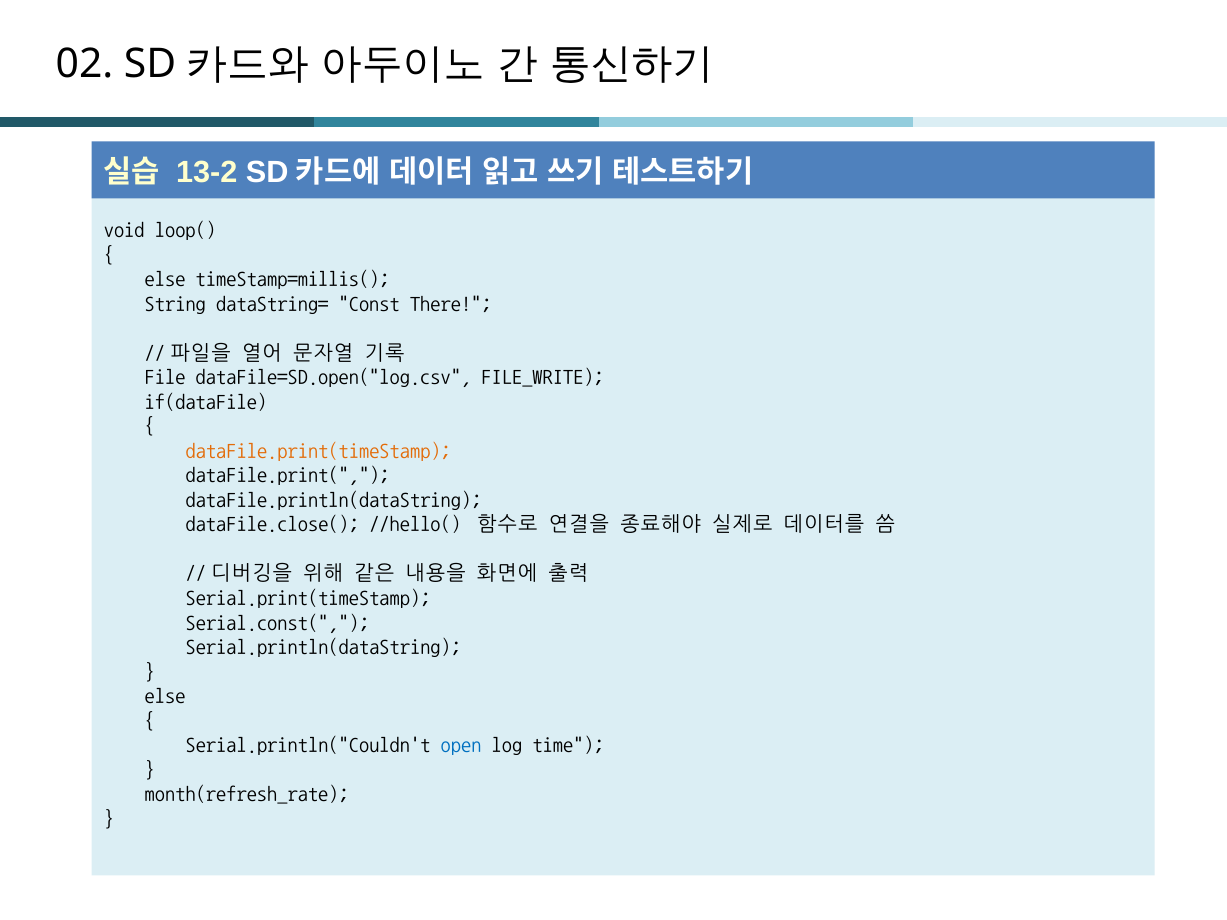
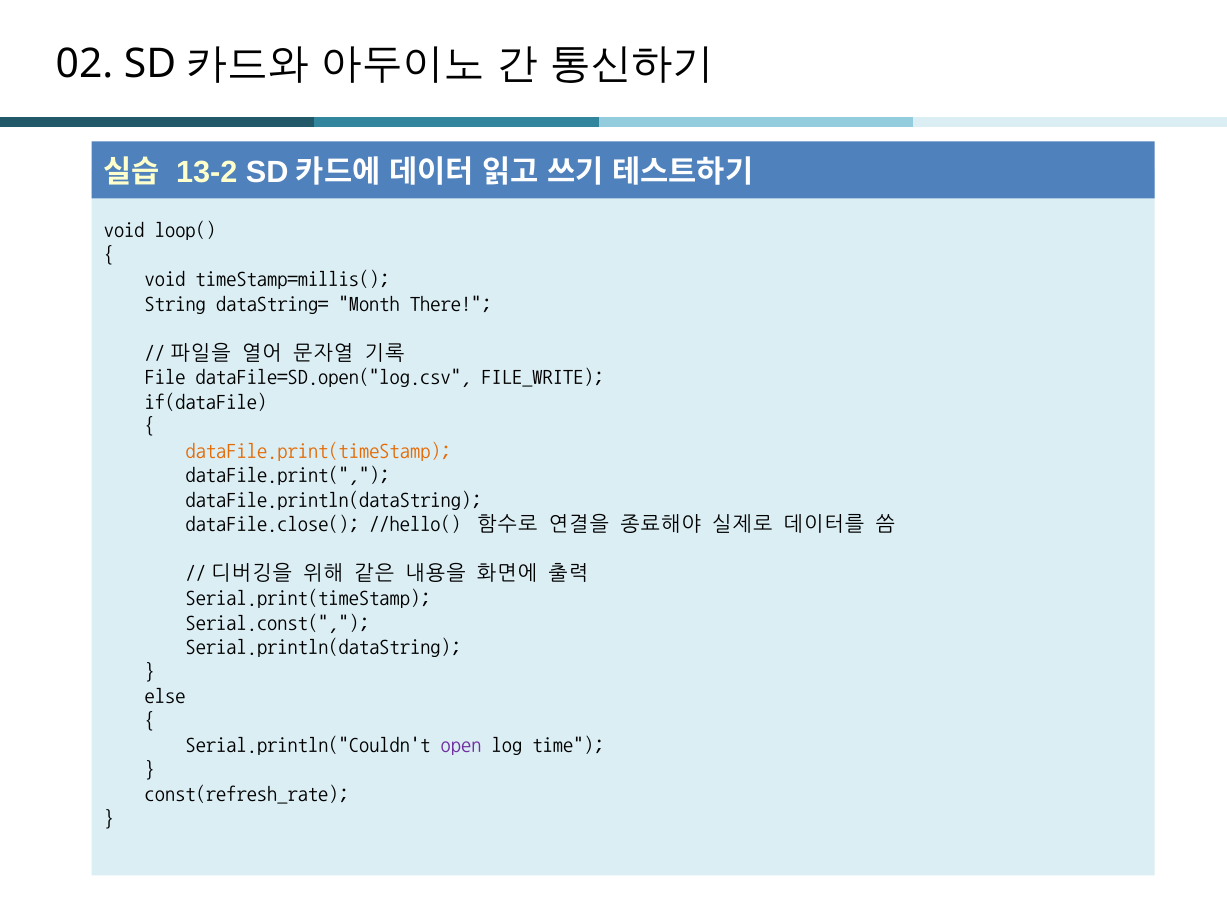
else at (165, 279): else -> void
Const: Const -> Month
open colour: blue -> purple
month(refresh_rate: month(refresh_rate -> const(refresh_rate
